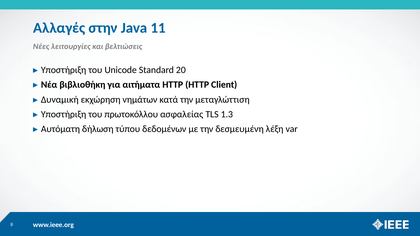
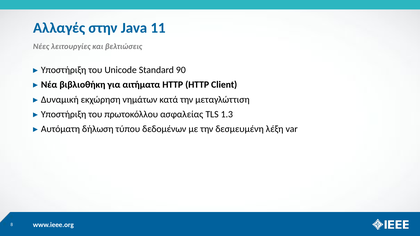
20: 20 -> 90
